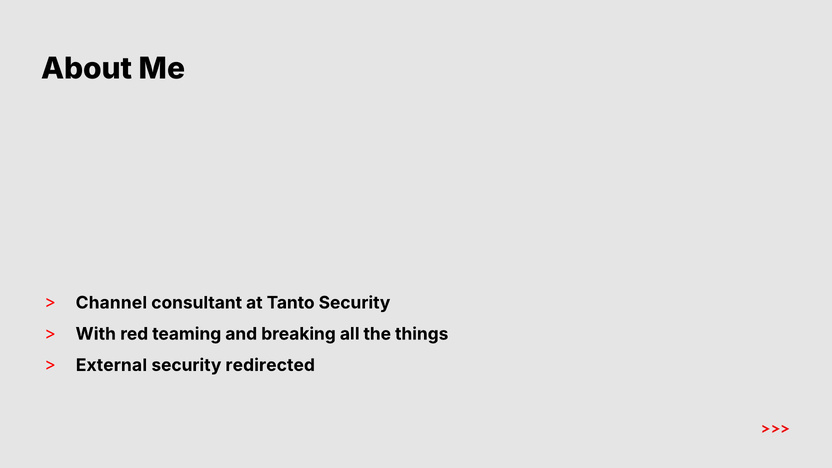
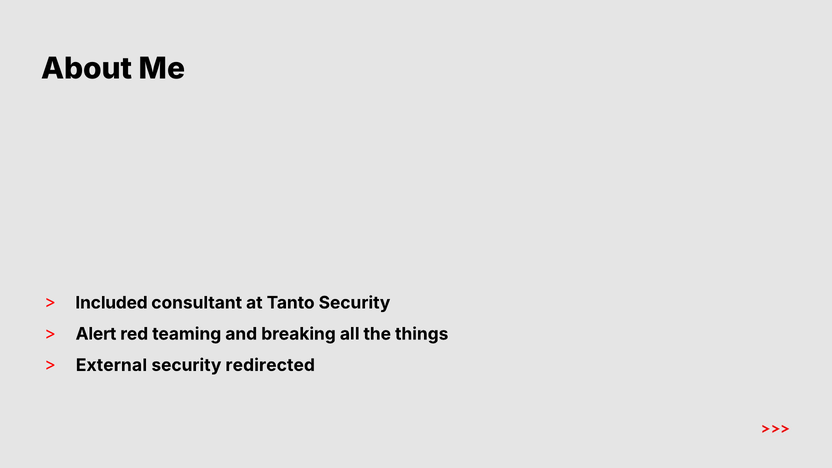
Channel: Channel -> Included
With: With -> Alert
